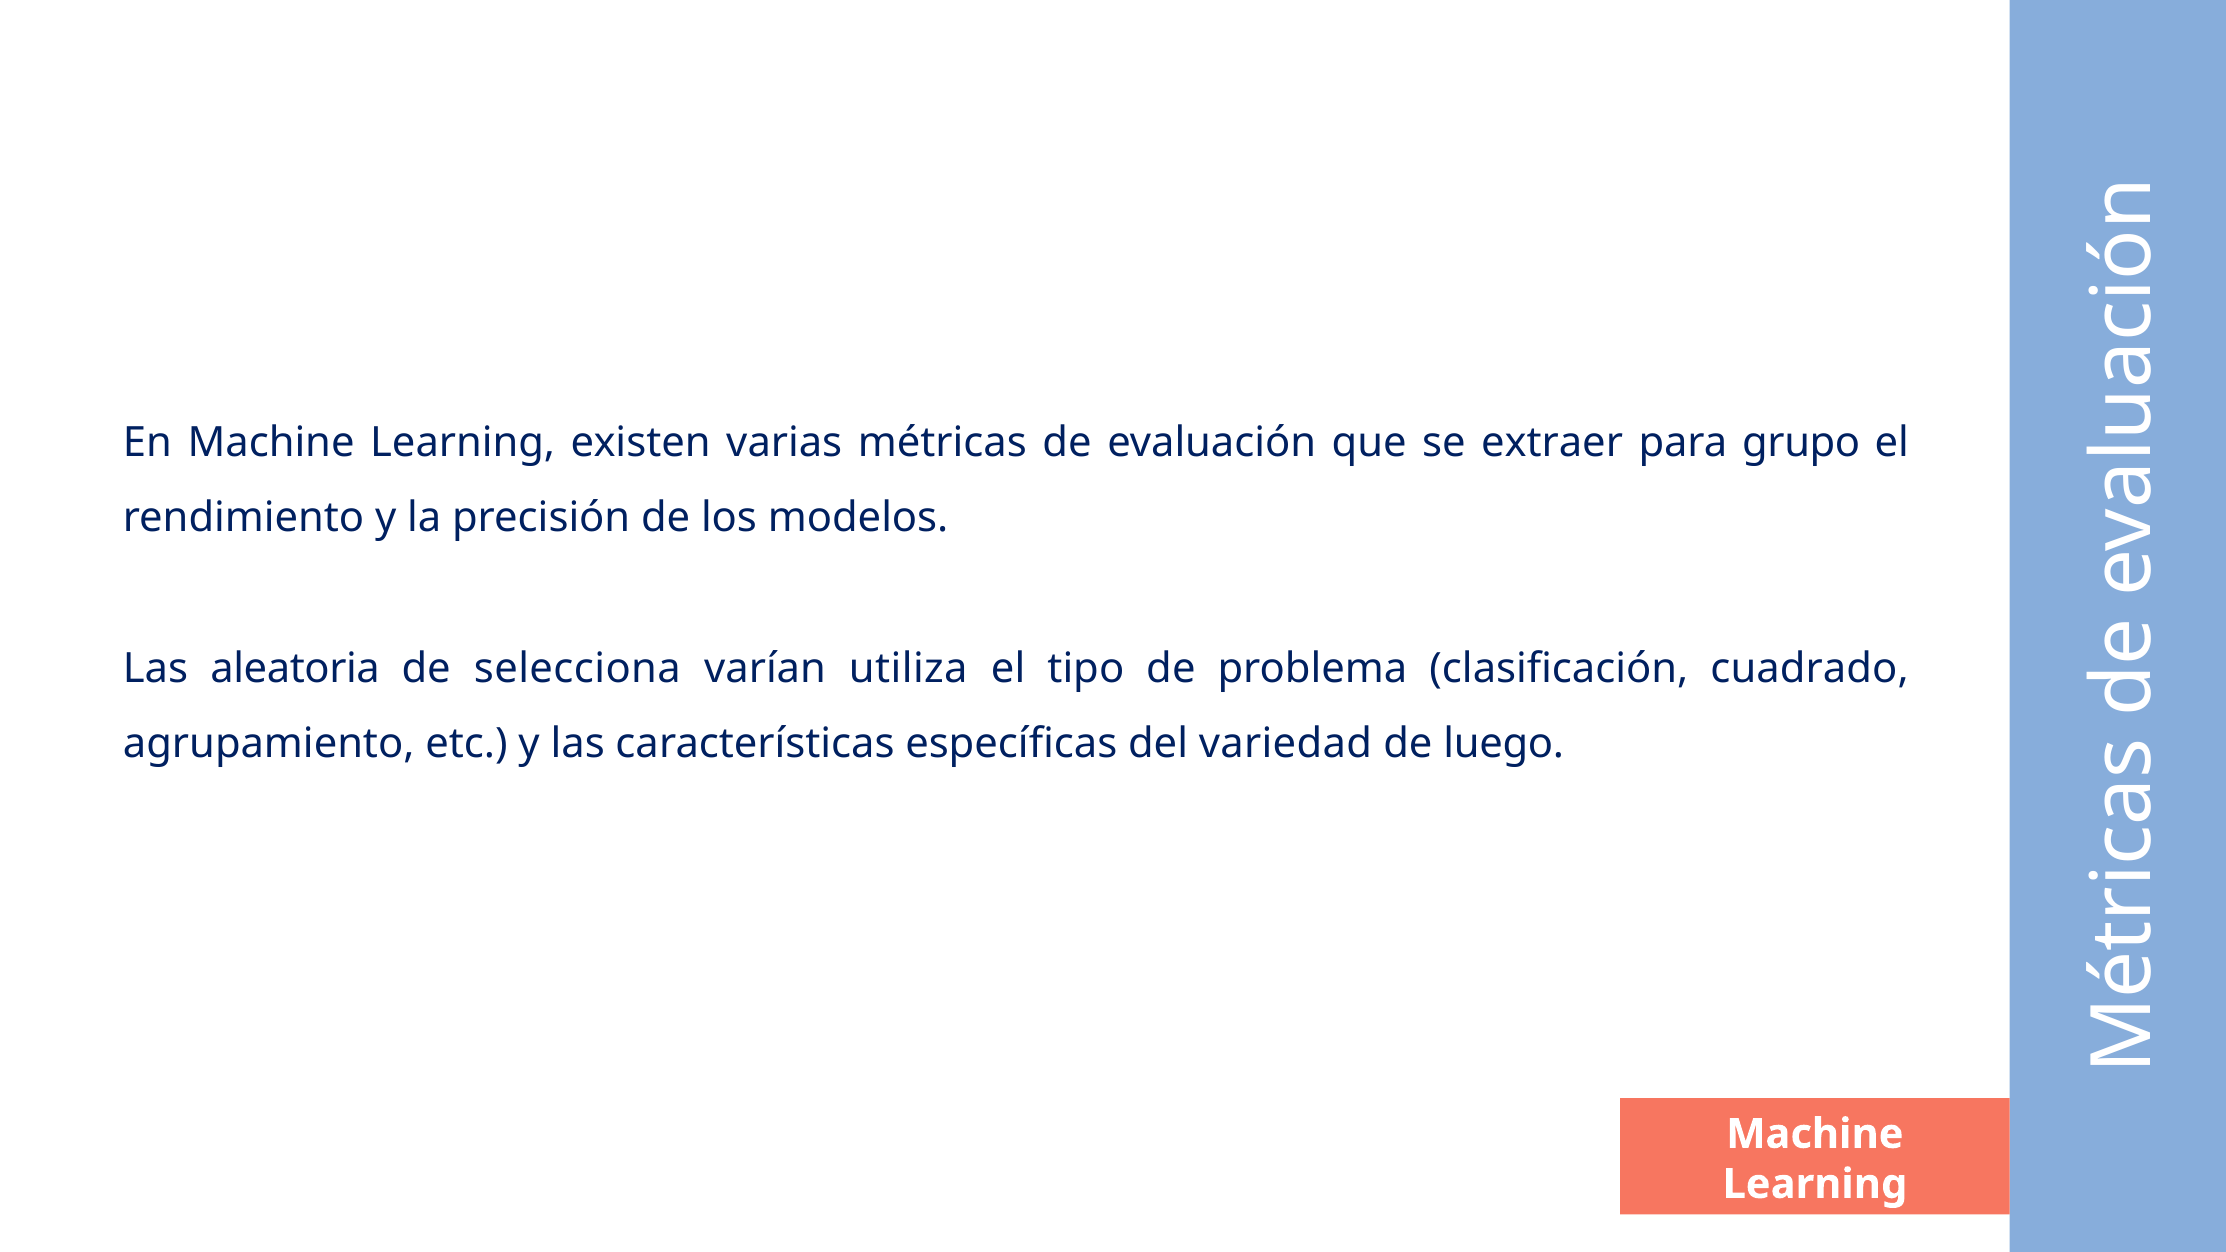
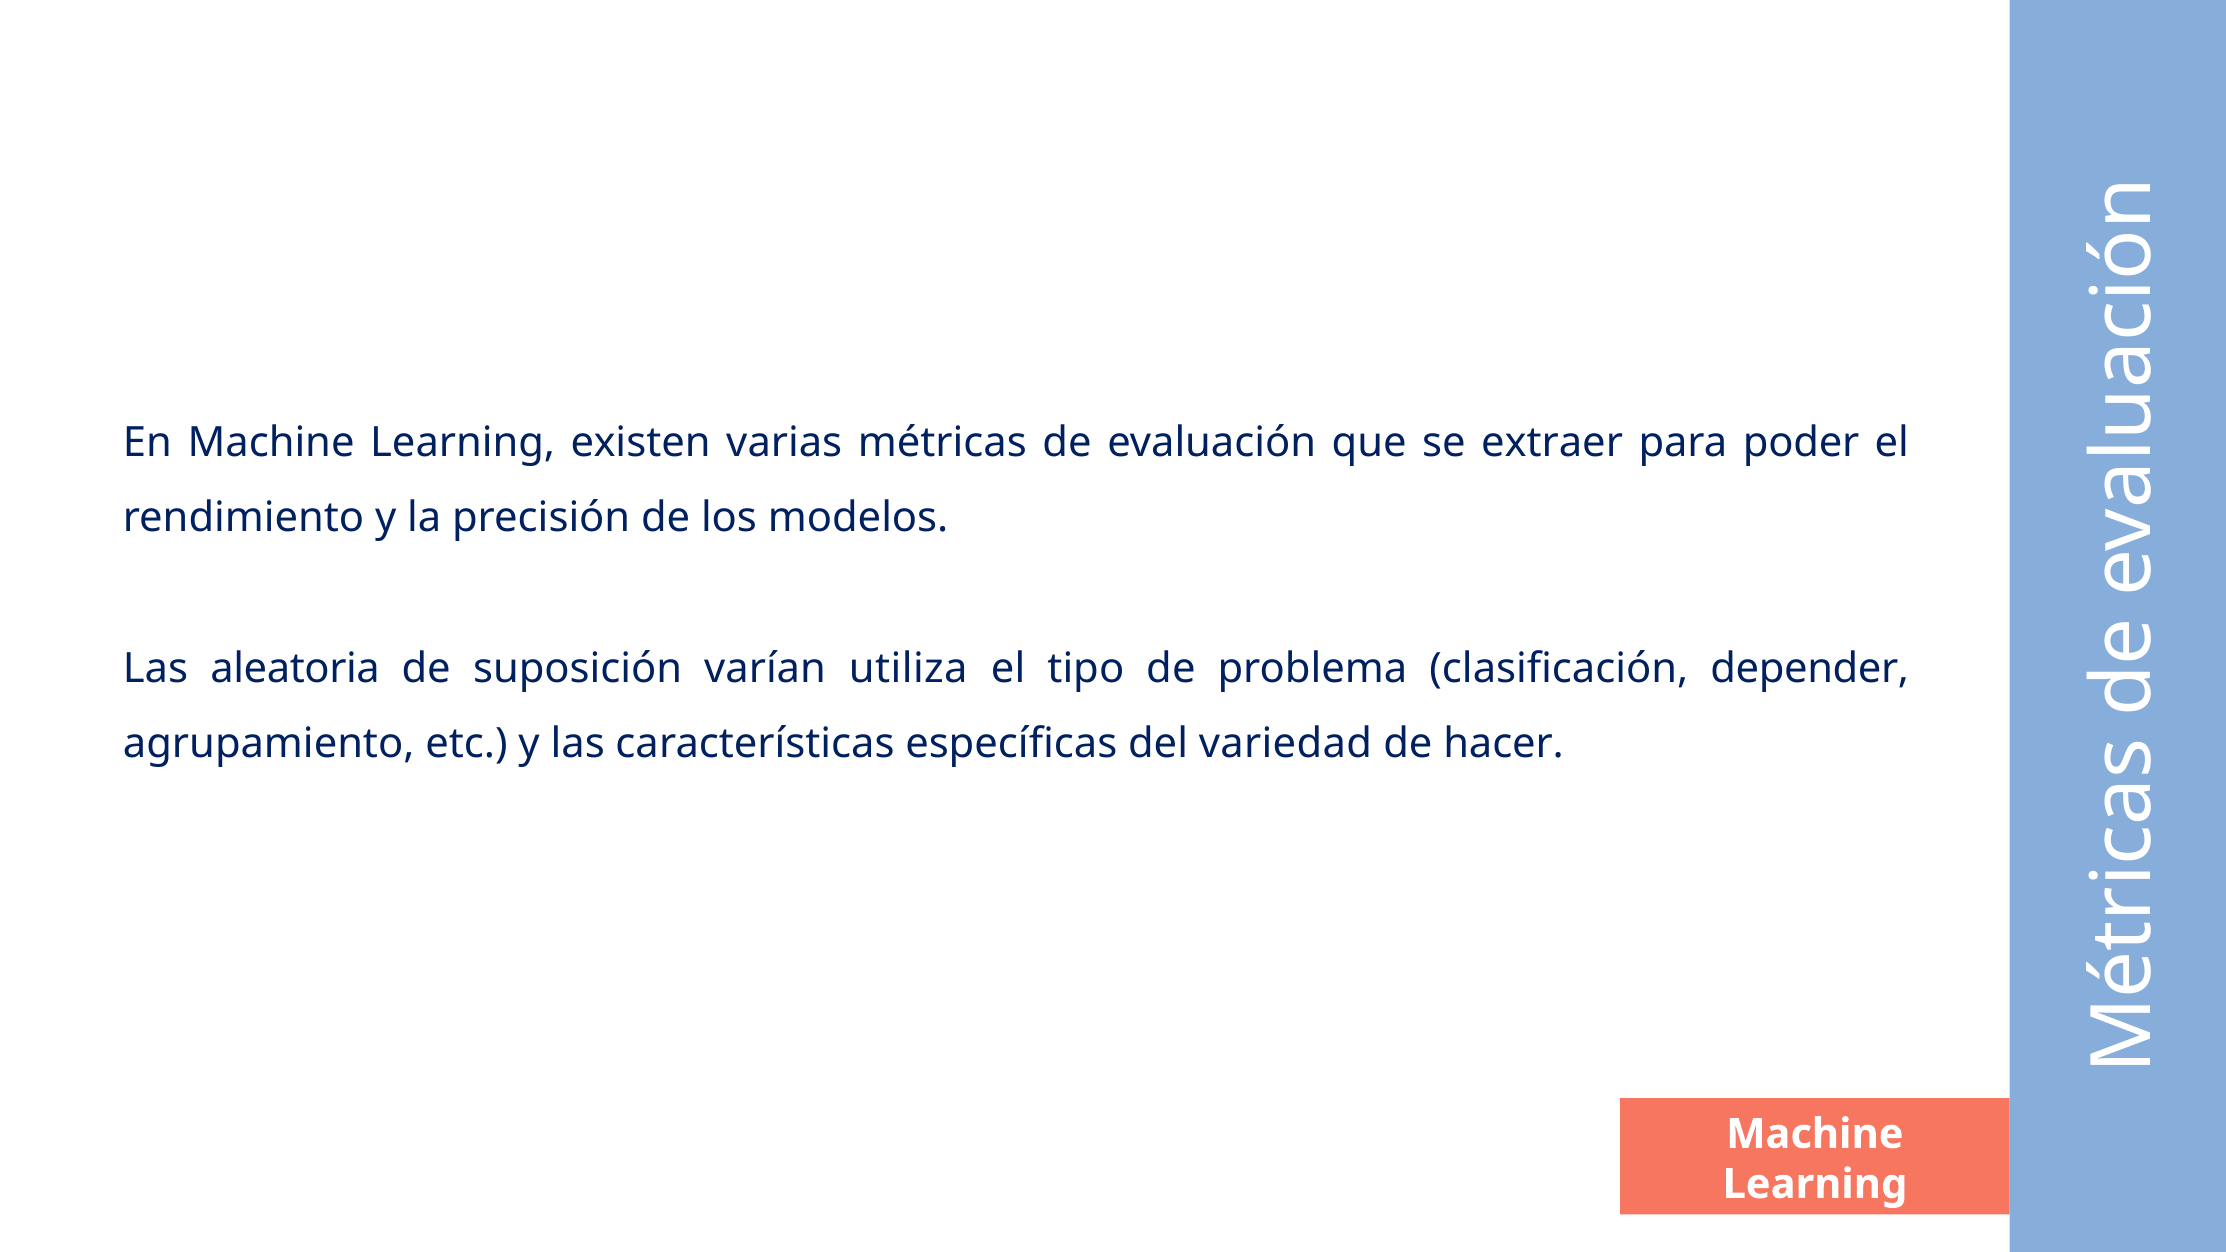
grupo: grupo -> poder
selecciona: selecciona -> suposición
cuadrado: cuadrado -> depender
luego: luego -> hacer
